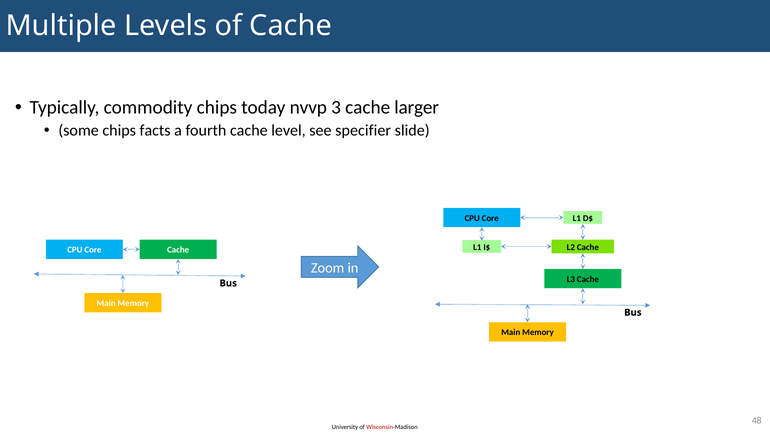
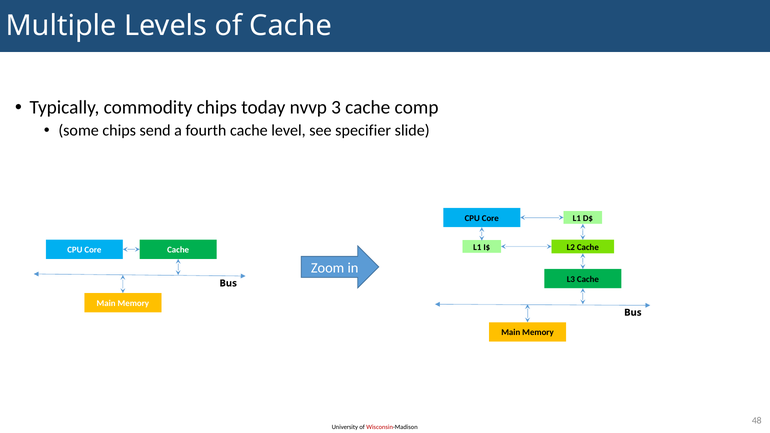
larger: larger -> comp
facts: facts -> send
